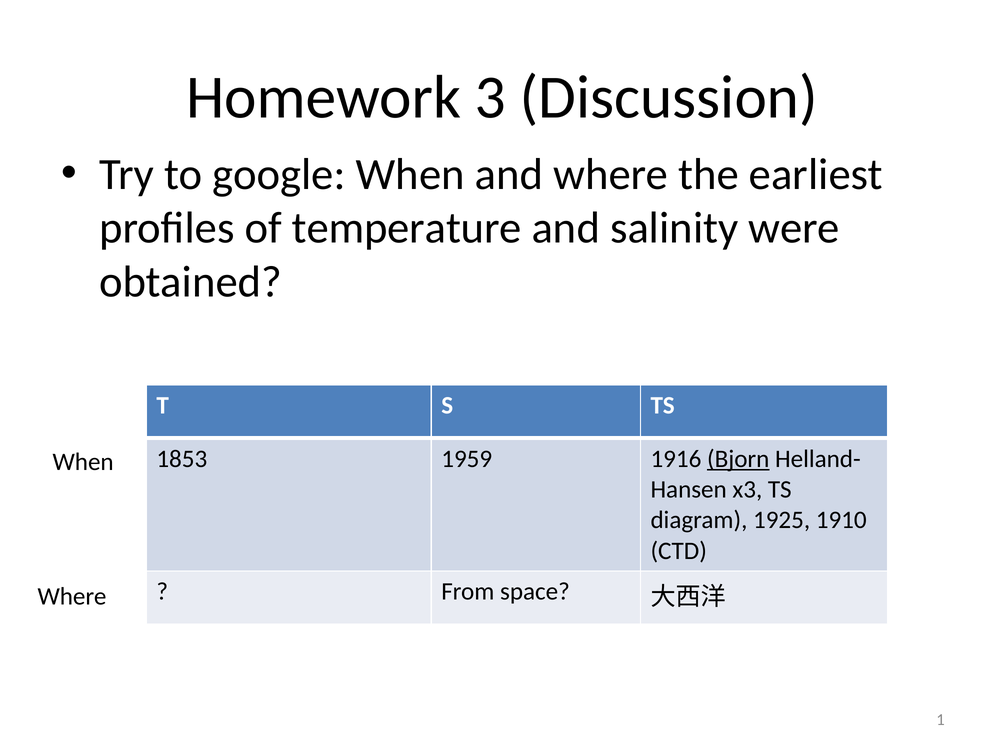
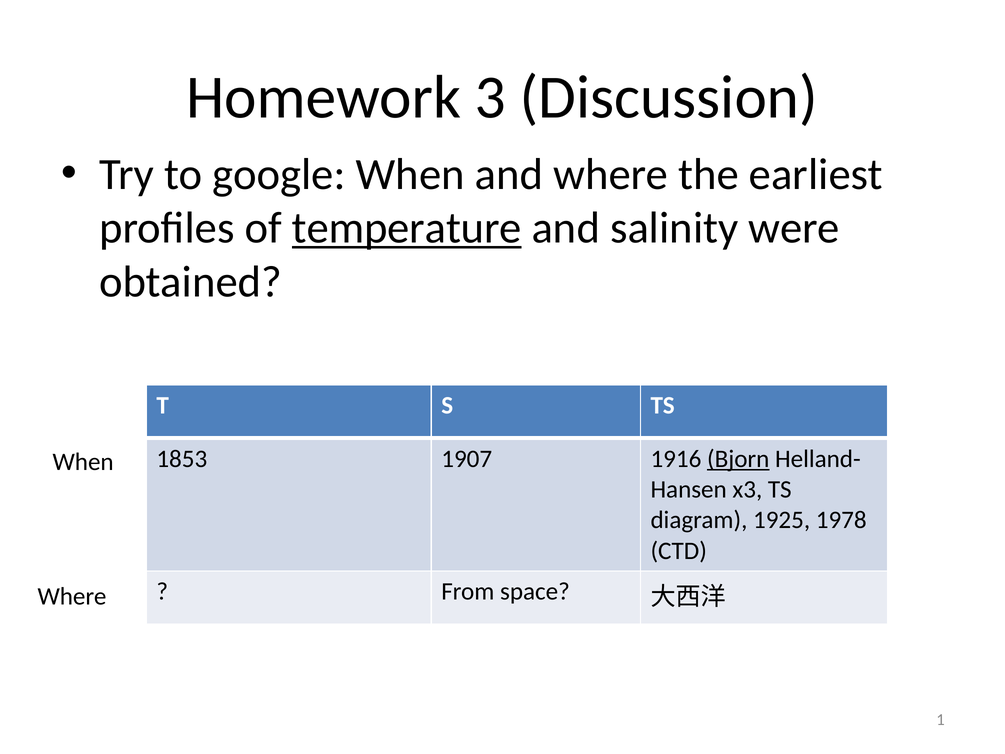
temperature underline: none -> present
1959: 1959 -> 1907
1910: 1910 -> 1978
